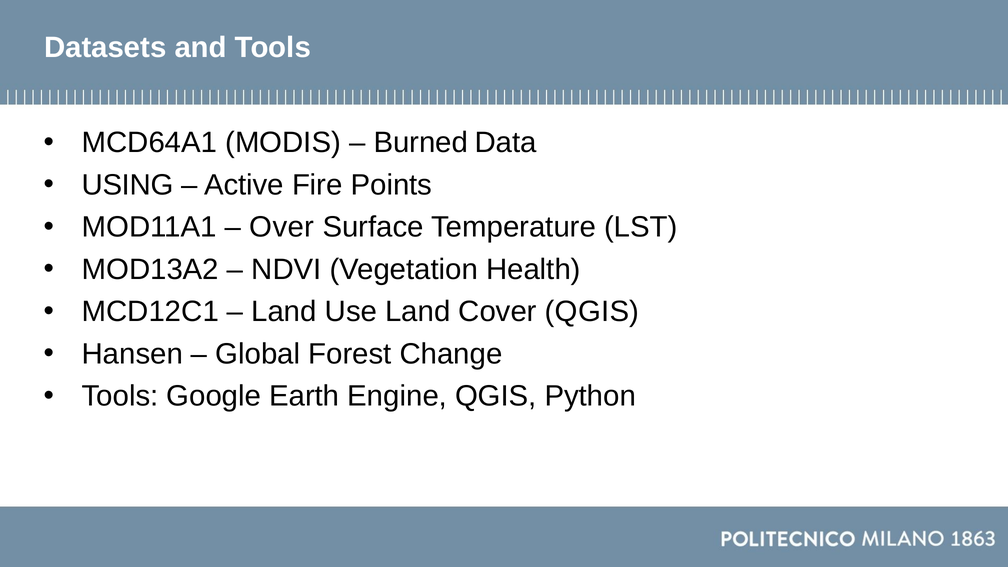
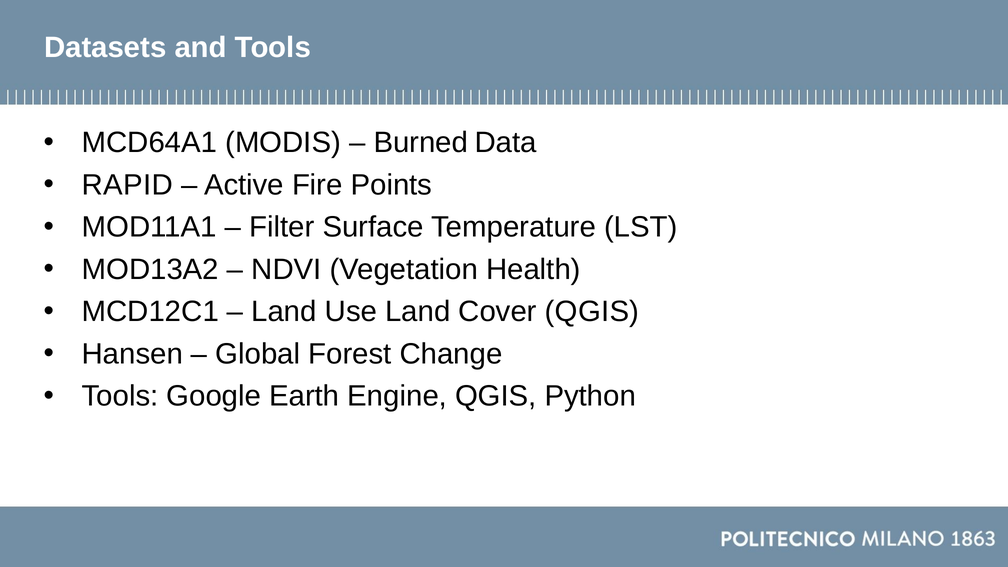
USING: USING -> RAPID
Over: Over -> Filter
